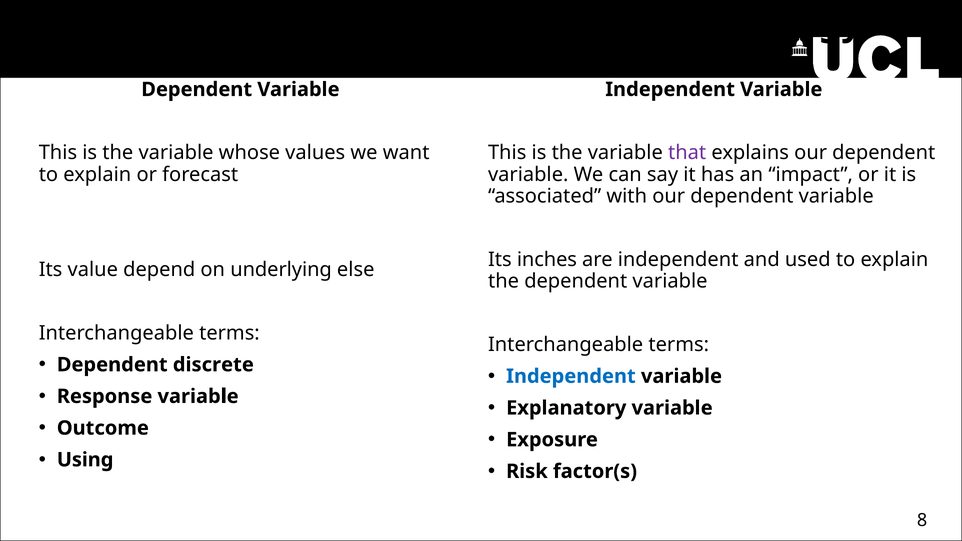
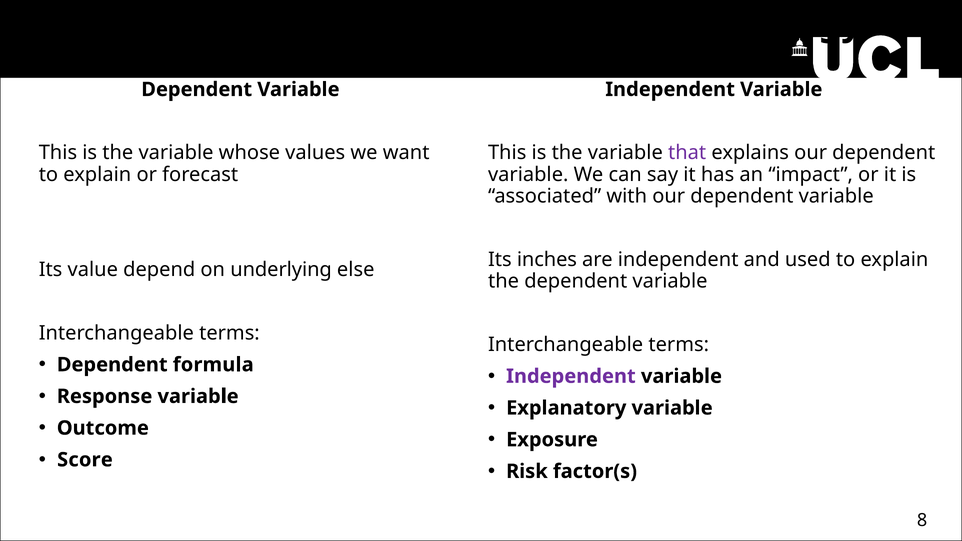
discrete: discrete -> formula
Independent at (571, 376) colour: blue -> purple
Using: Using -> Score
